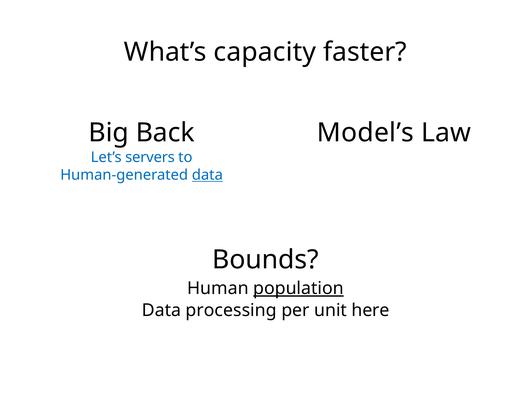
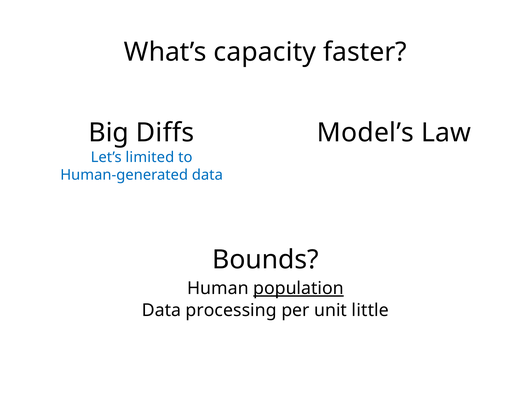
Back: Back -> Diffs
servers: servers -> limited
data at (207, 175) underline: present -> none
here: here -> little
